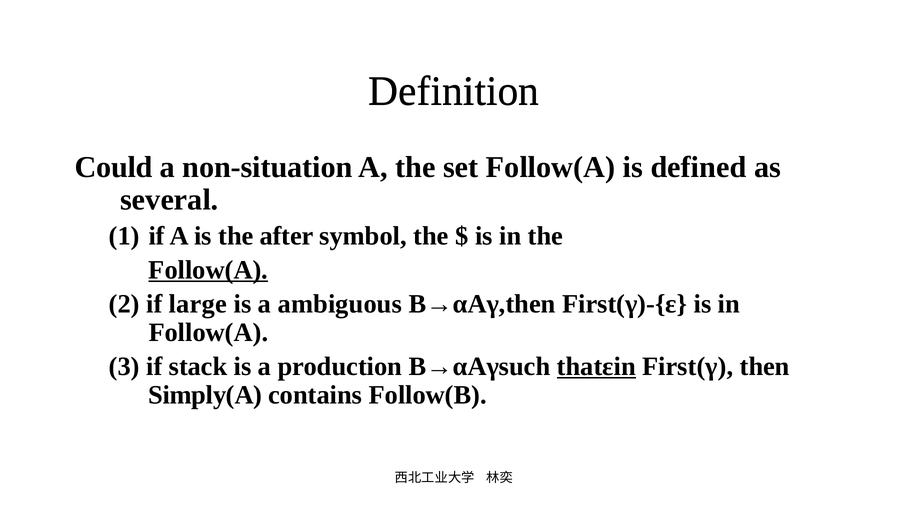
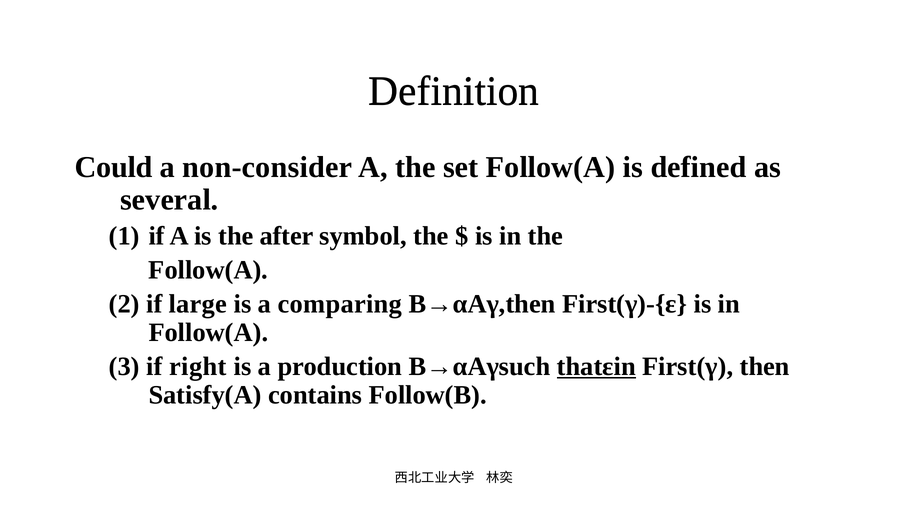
non-situation: non-situation -> non-consider
Follow(A at (208, 270) underline: present -> none
ambiguous: ambiguous -> comparing
stack: stack -> right
Simply(A: Simply(A -> Satisfy(A
